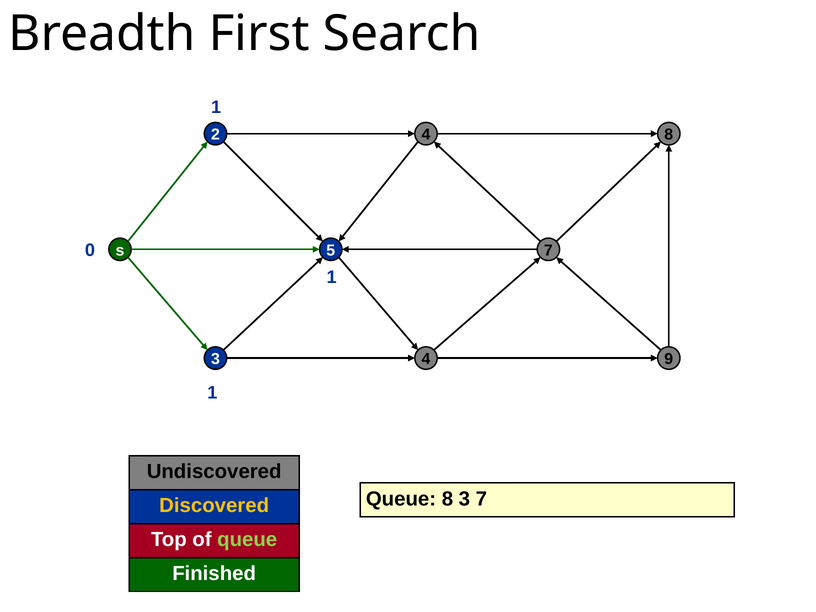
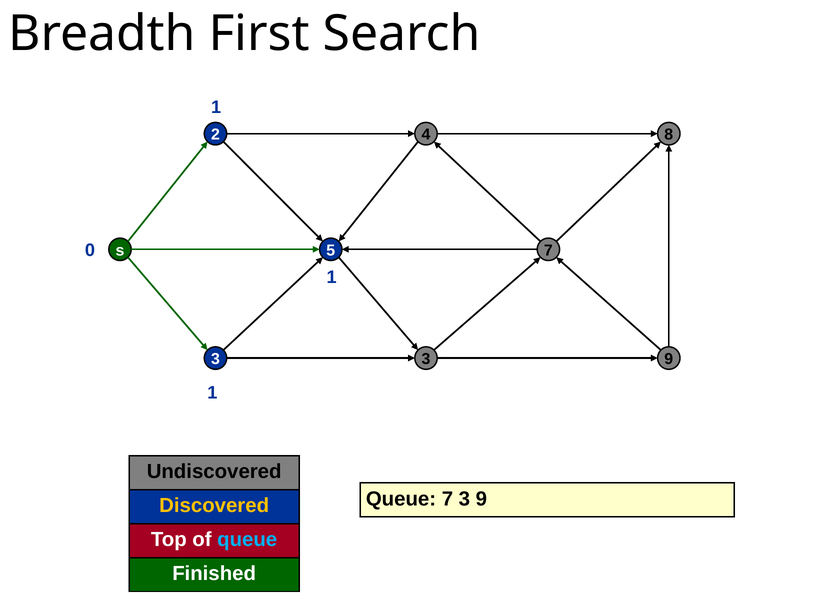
3 4: 4 -> 3
Queue 8: 8 -> 7
7 at (481, 499): 7 -> 9
queue at (247, 540) colour: light green -> light blue
